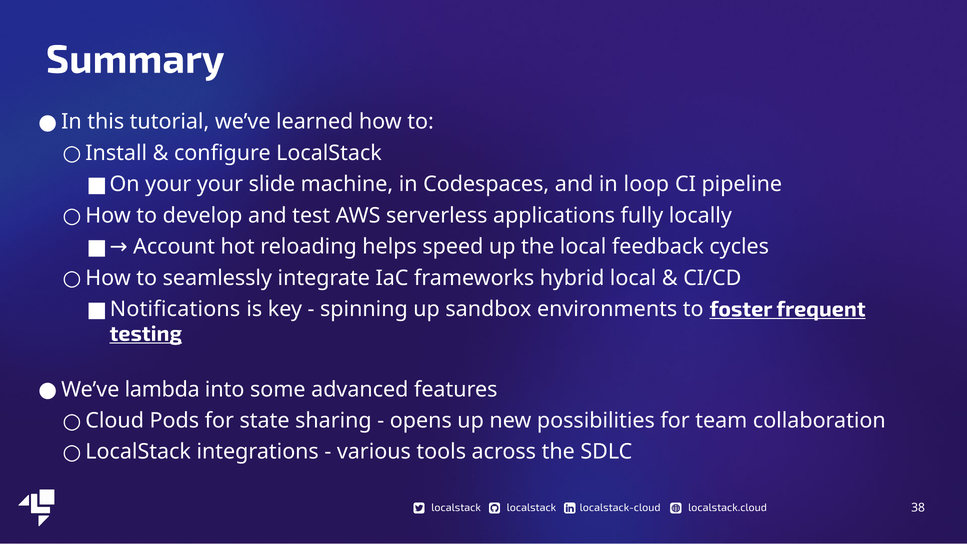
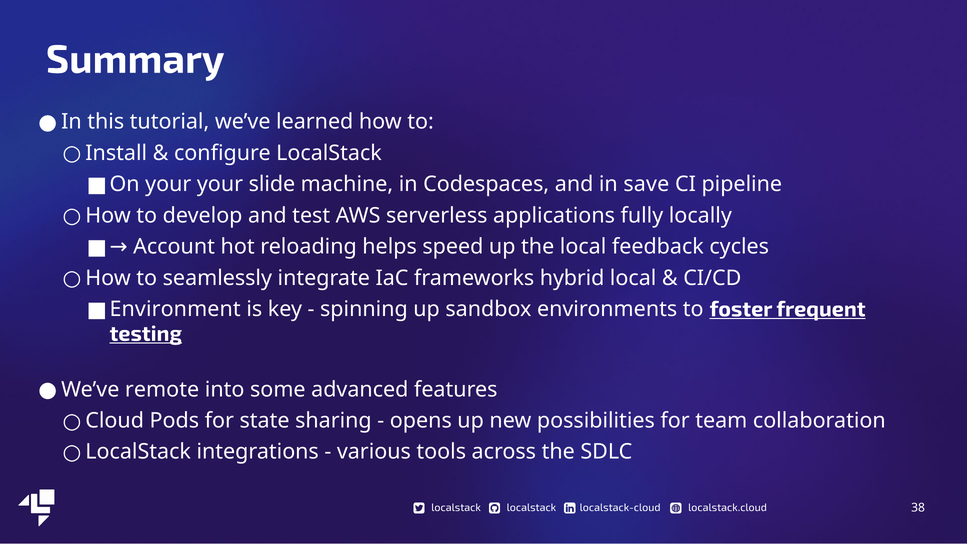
loop: loop -> save
Notifications: Notifications -> Environment
lambda: lambda -> remote
